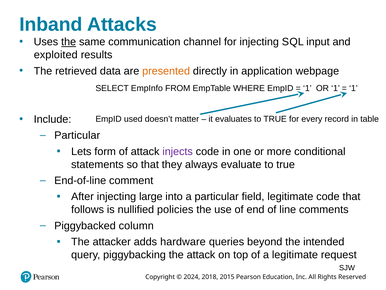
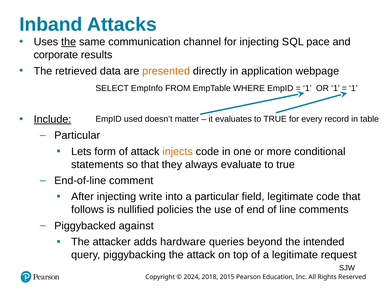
input: input -> pace
exploited: exploited -> corporate
Include underline: none -> present
injects colour: purple -> orange
large: large -> write
column: column -> against
